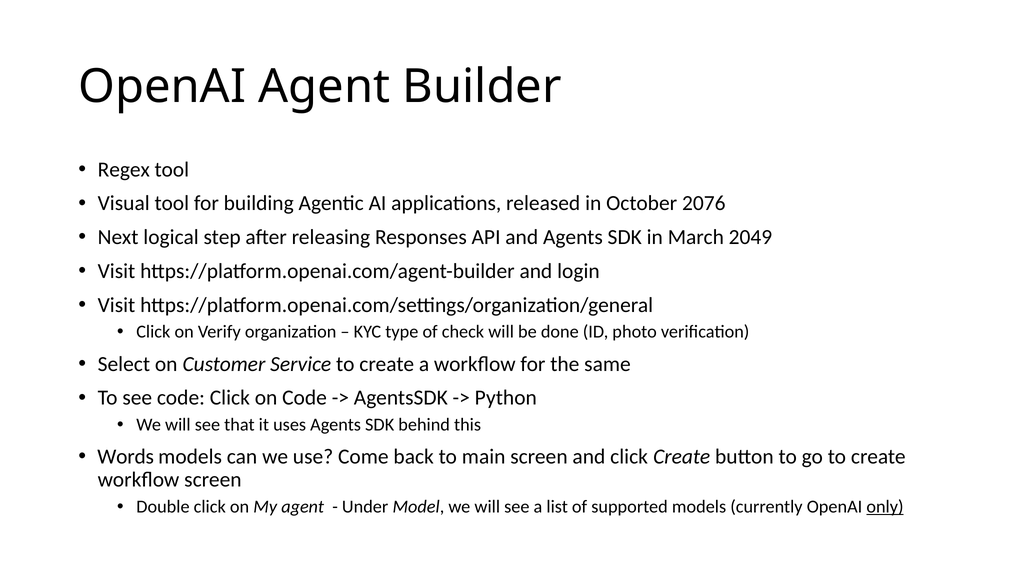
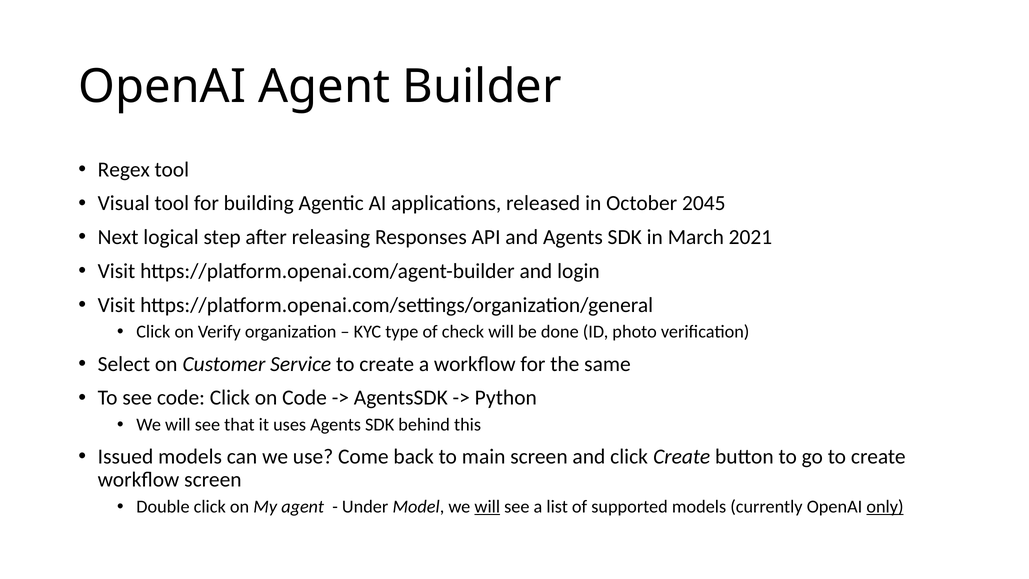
2076: 2076 -> 2045
2049: 2049 -> 2021
Words: Words -> Issued
will at (487, 507) underline: none -> present
